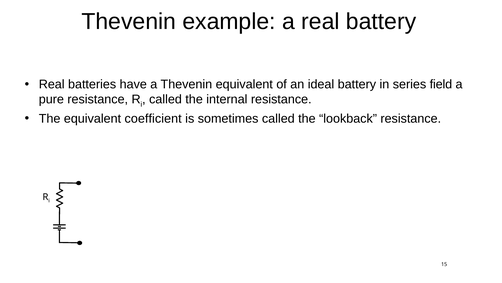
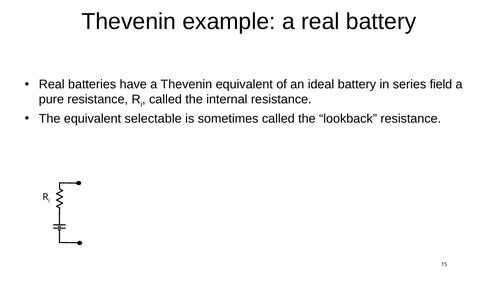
coefficient: coefficient -> selectable
